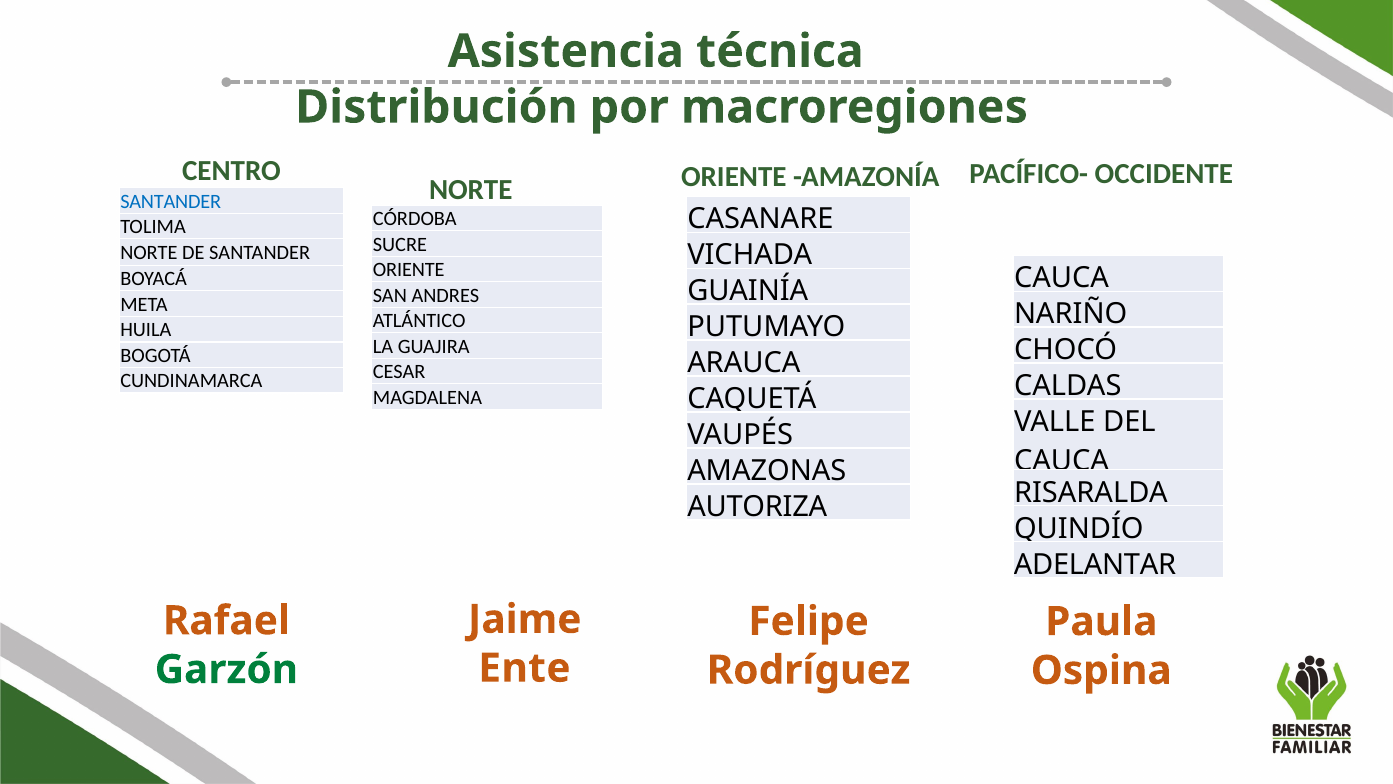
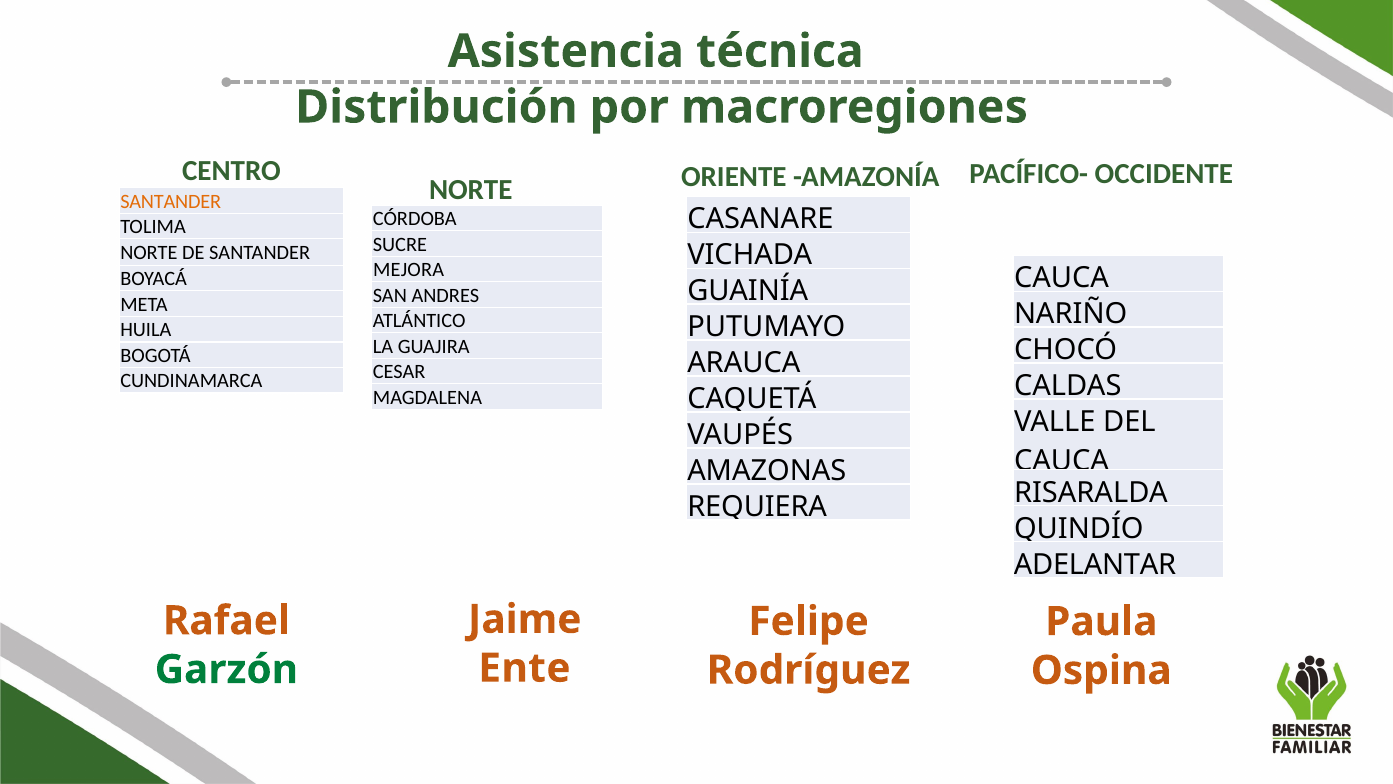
SANTANDER at (171, 201) colour: blue -> orange
ORIENTE at (409, 270): ORIENTE -> MEJORA
AUTORIZA: AUTORIZA -> REQUIERA
